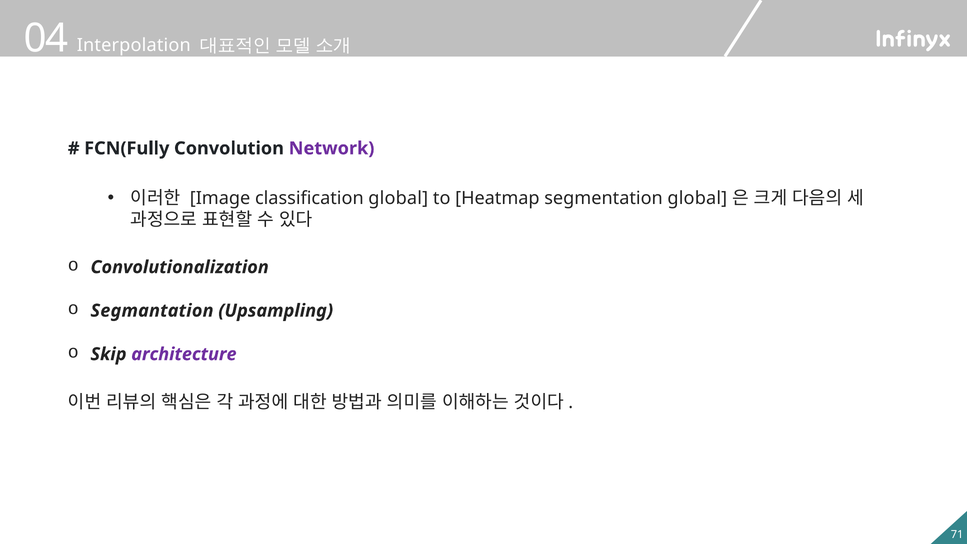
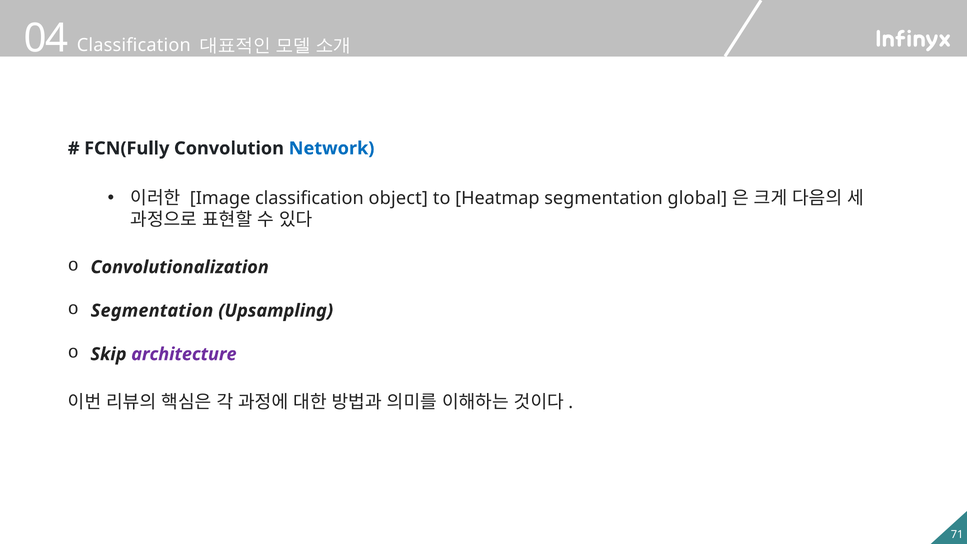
Interpolation at (134, 45): Interpolation -> Classification
Network colour: purple -> blue
classification global: global -> object
Segmantation at (152, 311): Segmantation -> Segmentation
